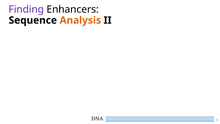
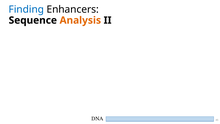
Finding colour: purple -> blue
